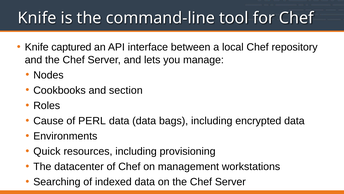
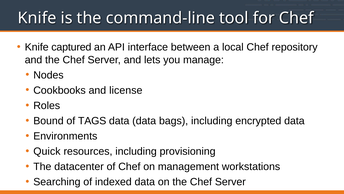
section: section -> license
Cause: Cause -> Bound
PERL: PERL -> TAGS
